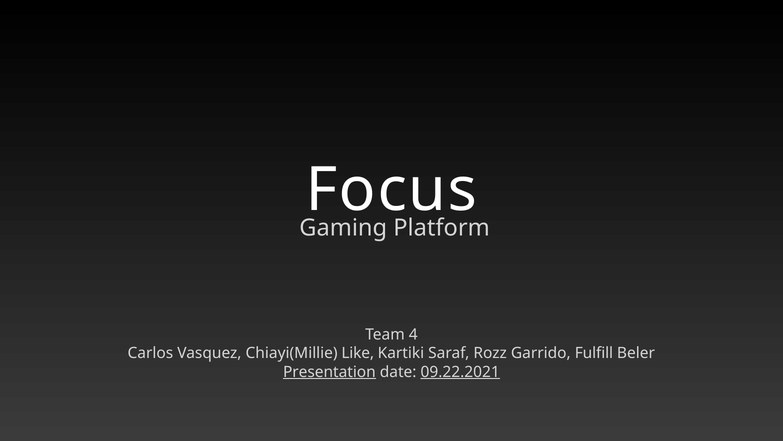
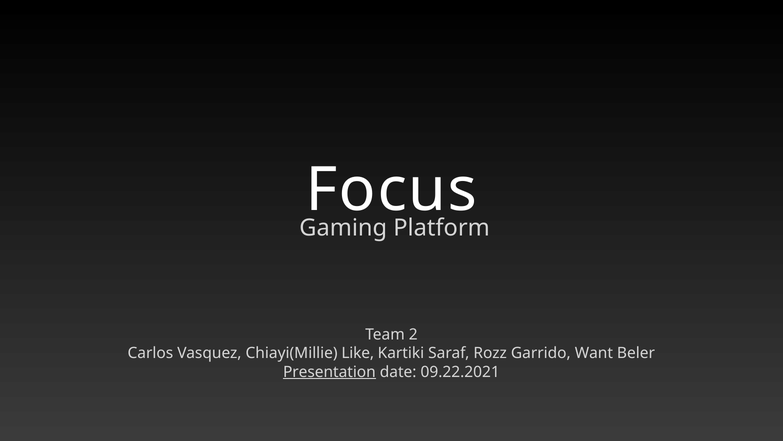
4: 4 -> 2
Fulfill: Fulfill -> Want
09.22.2021 underline: present -> none
